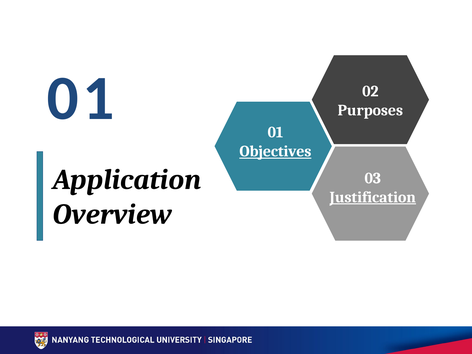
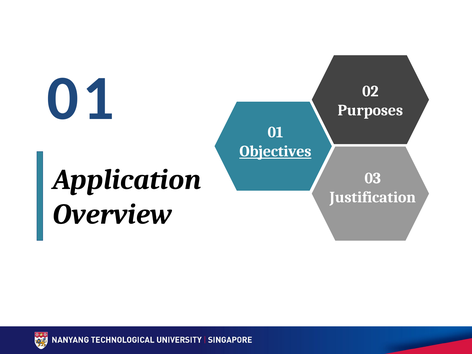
Justification underline: present -> none
